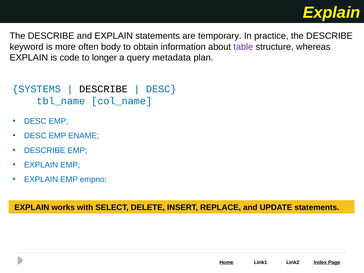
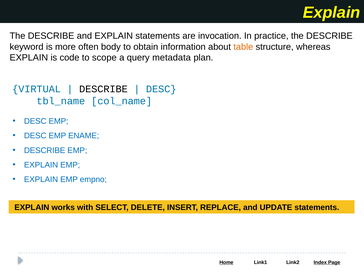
temporary: temporary -> invocation
table colour: purple -> orange
longer: longer -> scope
SYSTEMS: SYSTEMS -> VIRTUAL
